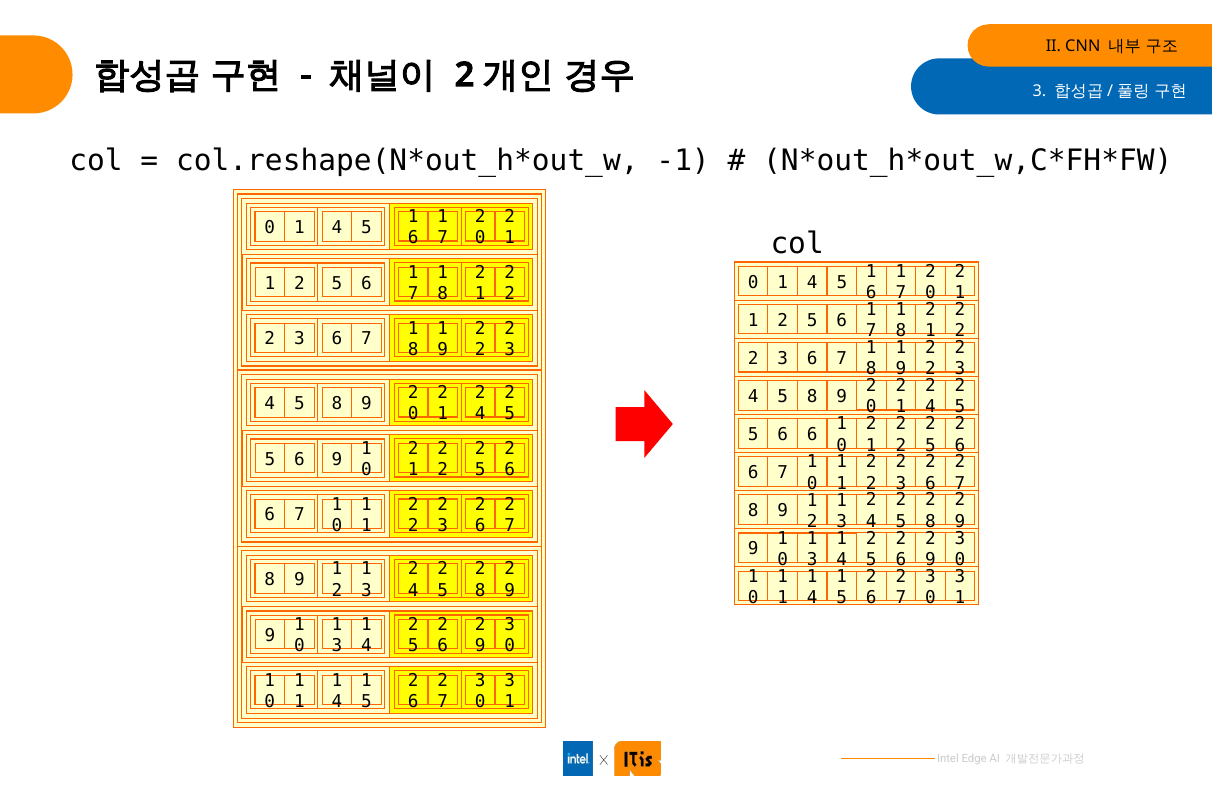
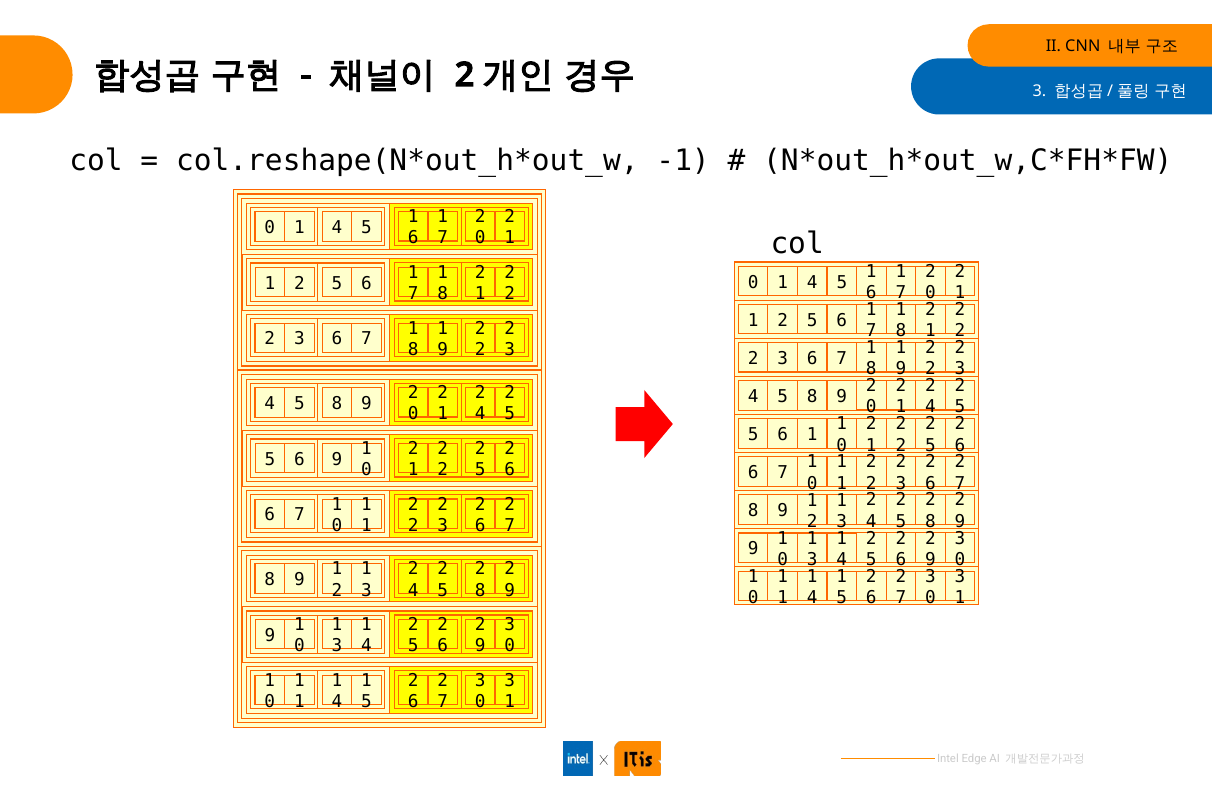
5 6 6: 6 -> 1
